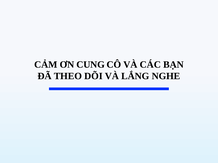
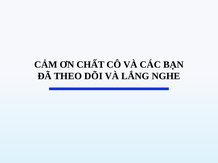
CUNG: CUNG -> CHẤT
